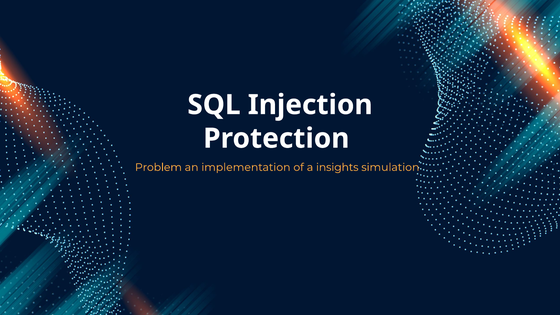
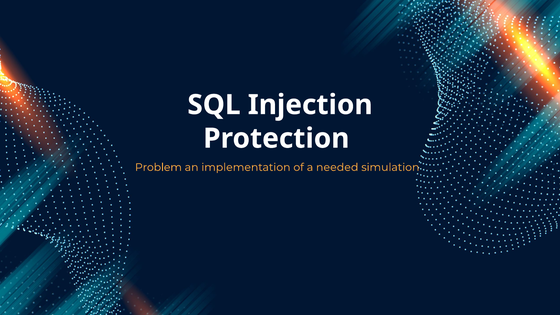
insights: insights -> needed
